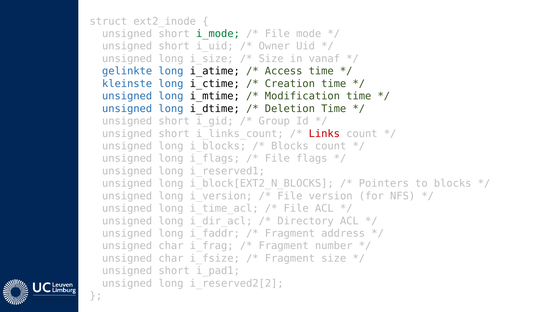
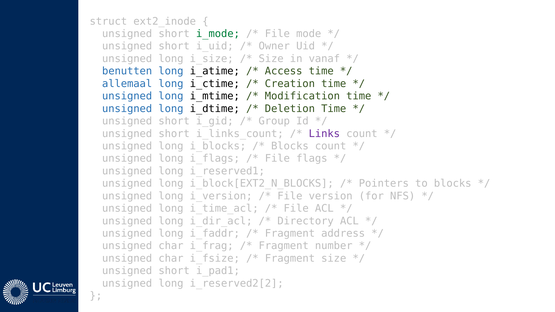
gelinkte: gelinkte -> benutten
kleinste: kleinste -> allemaal
Links colour: red -> purple
